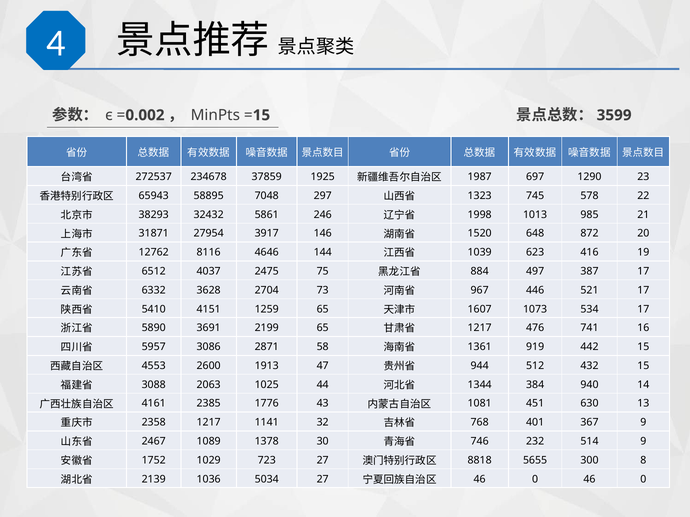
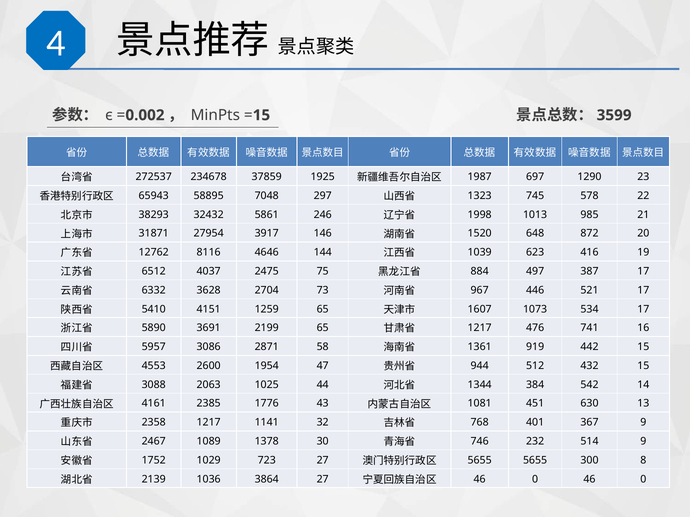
1913: 1913 -> 1954
940: 940 -> 542
8818 at (480, 461): 8818 -> 5655
5034: 5034 -> 3864
